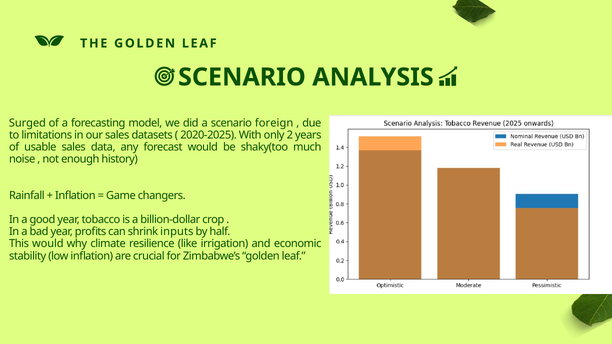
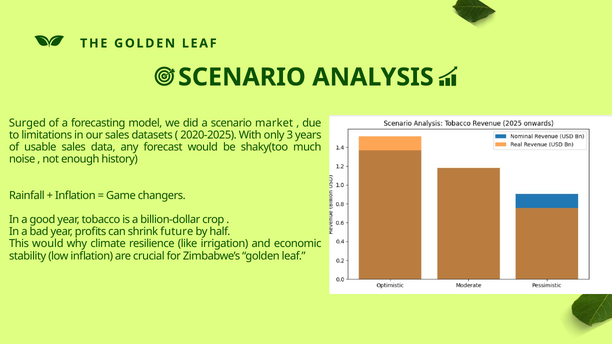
foreign: foreign -> market
2: 2 -> 3
inputs: inputs -> future
